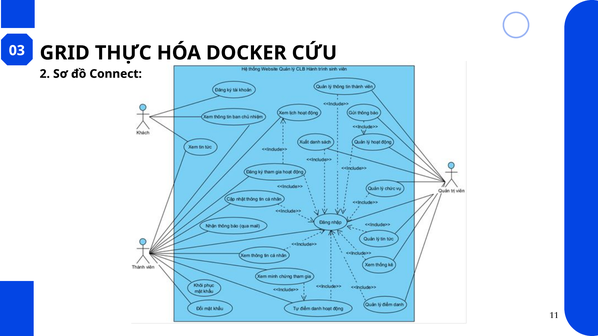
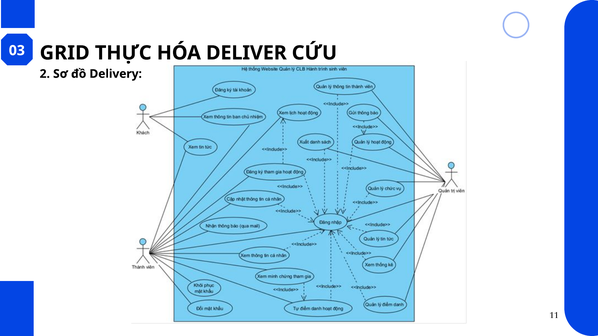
DOCKER: DOCKER -> DELIVER
Connect: Connect -> Delivery
